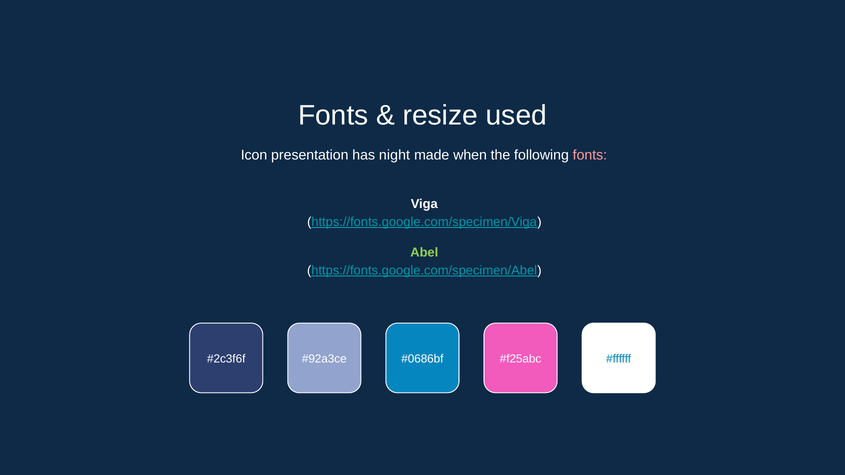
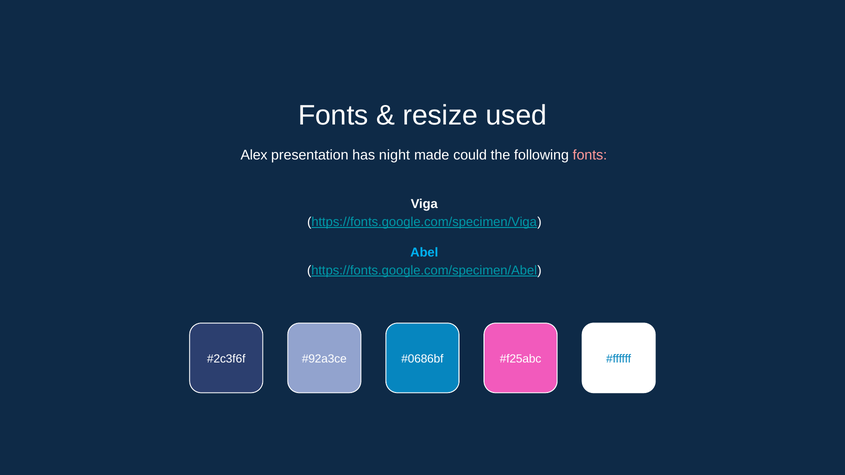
Icon: Icon -> Alex
when: when -> could
Abel colour: light green -> light blue
